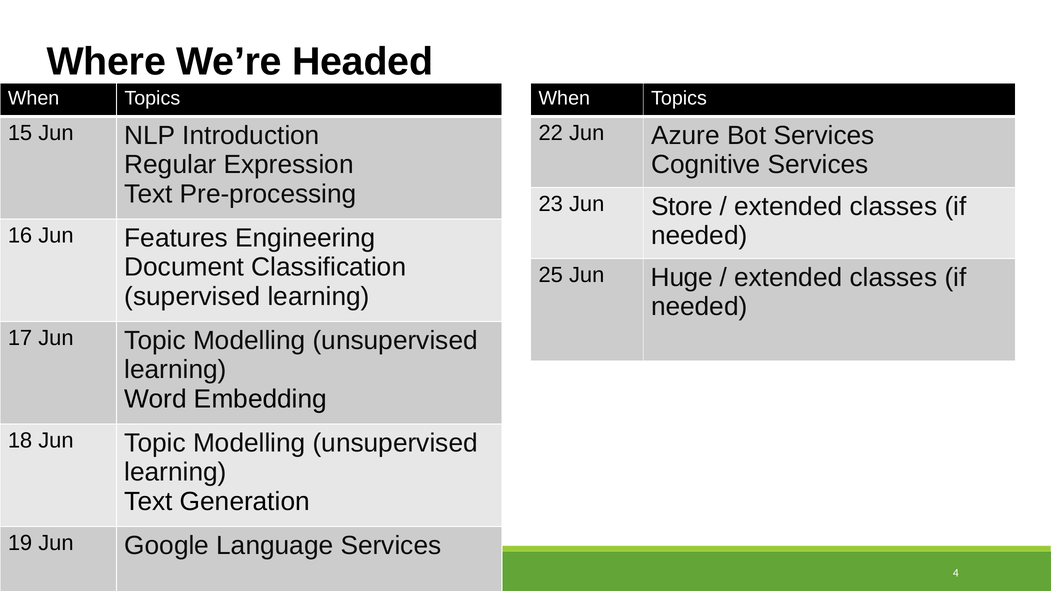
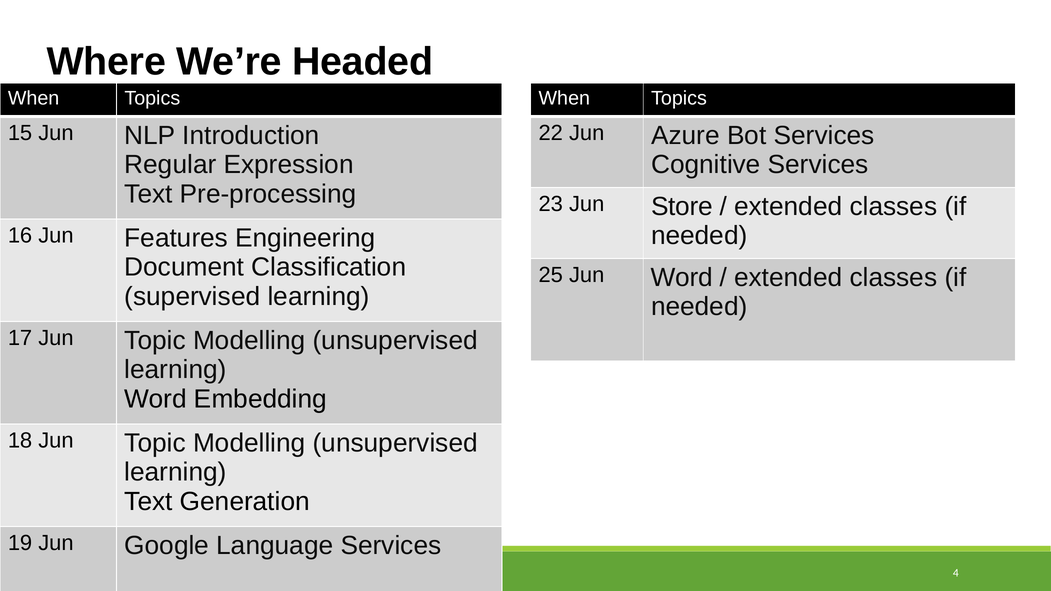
Jun Huge: Huge -> Word
